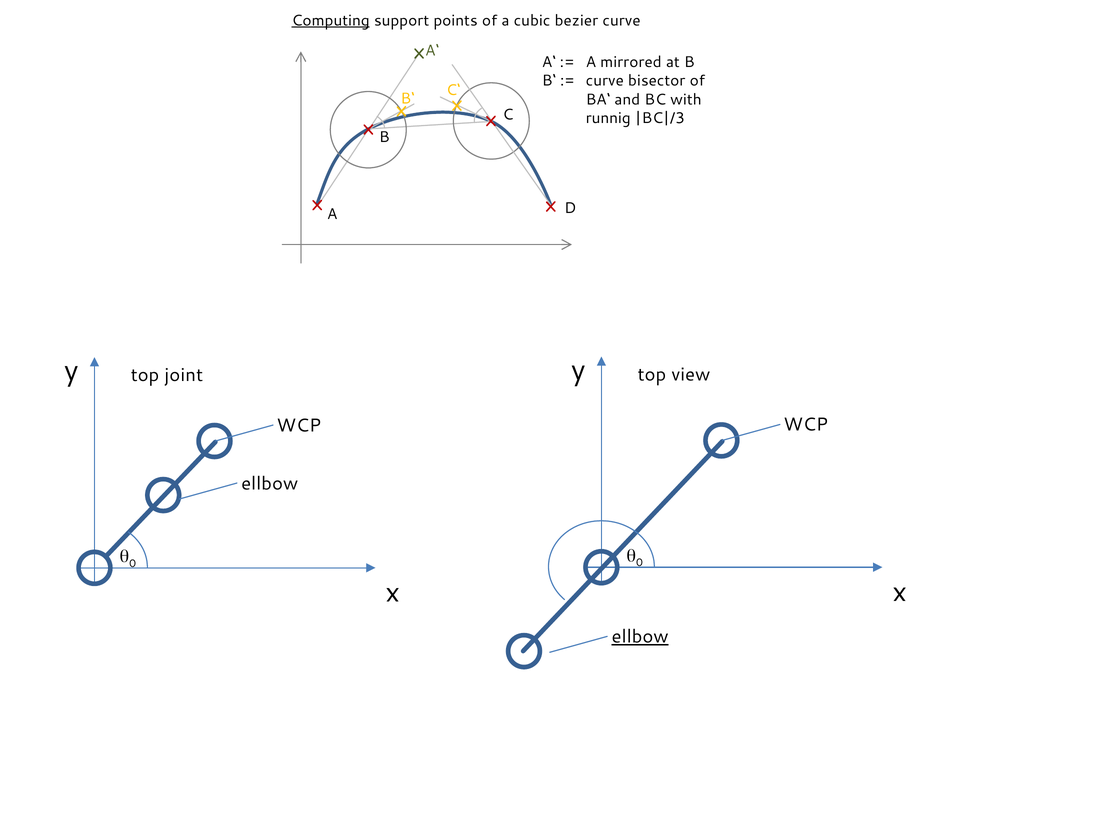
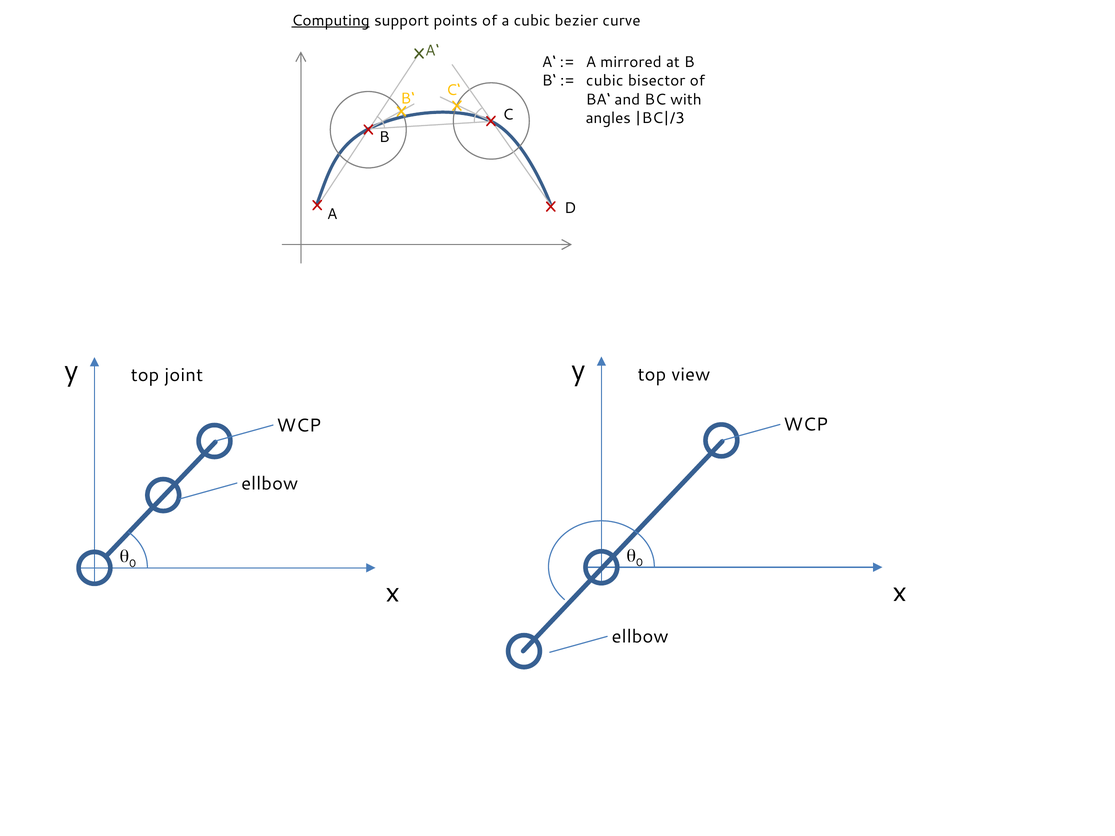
curve at (605, 81): curve -> cubic
runnig: runnig -> angles
ellbow at (640, 637) underline: present -> none
